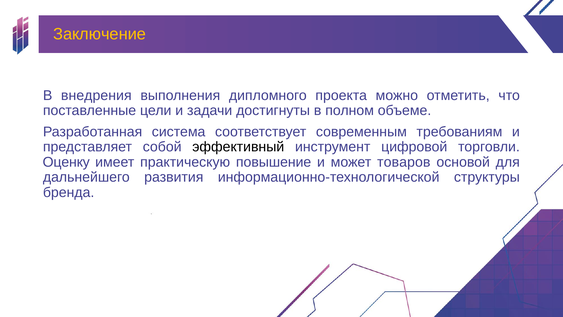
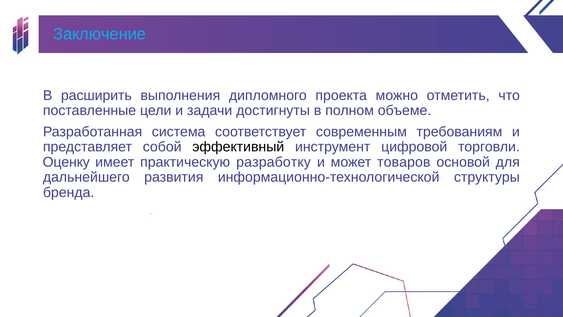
Заключение colour: yellow -> light blue
внедрения: внедрения -> расширить
повышение: повышение -> разработку
